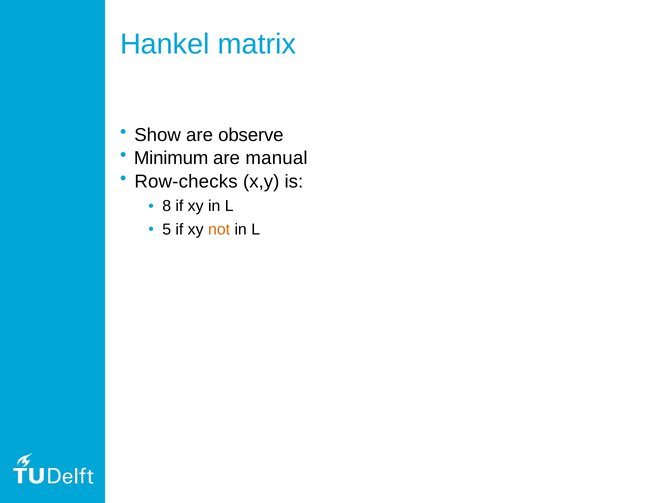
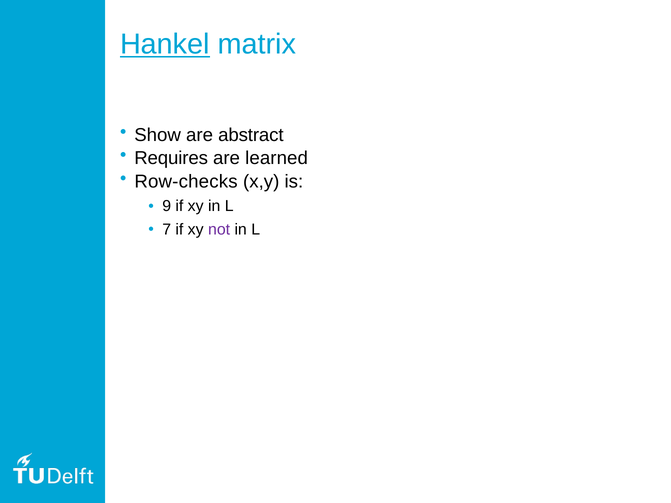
Hankel underline: none -> present
observe: observe -> abstract
Minimum: Minimum -> Requires
manual: manual -> learned
8: 8 -> 9
5: 5 -> 7
not colour: orange -> purple
